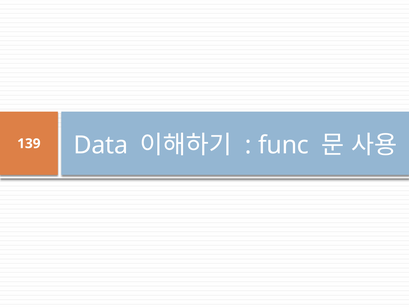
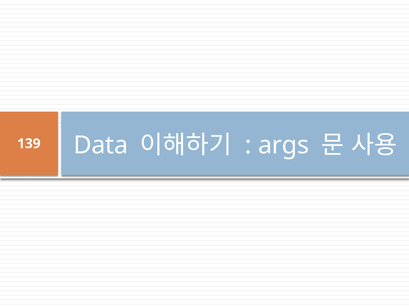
func: func -> args
